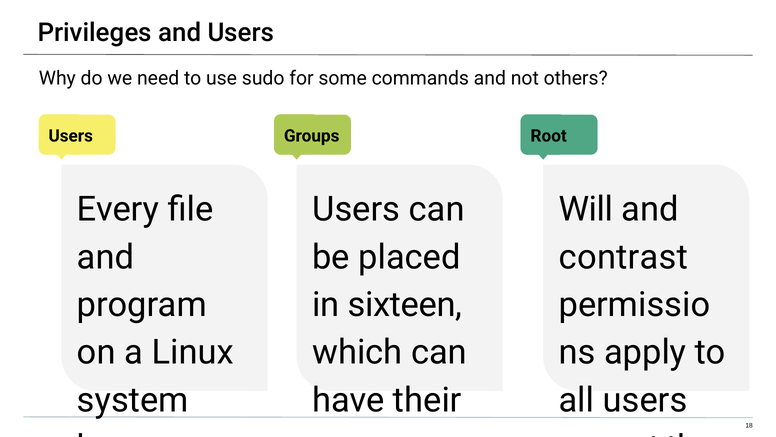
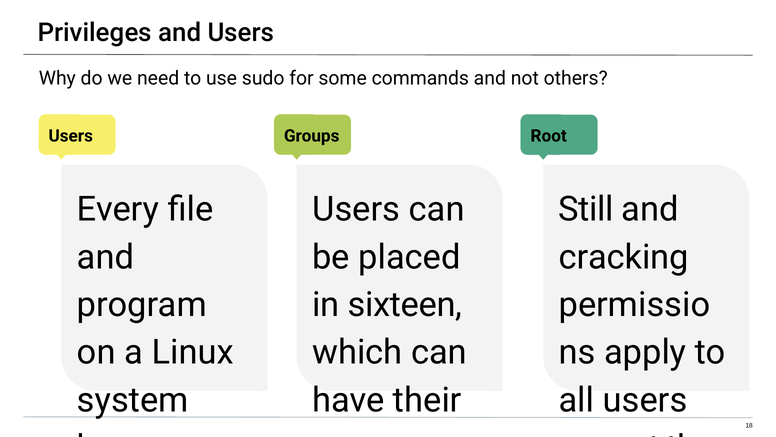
Will: Will -> Still
contrast: contrast -> cracking
